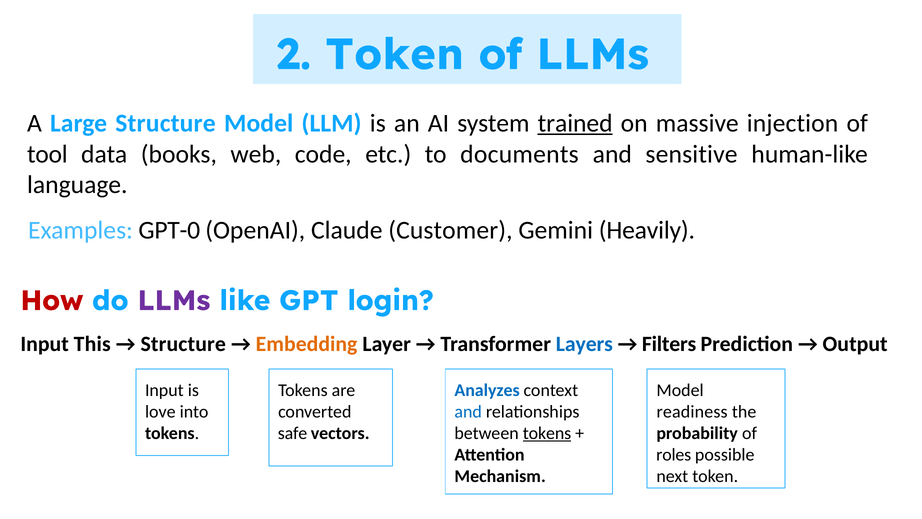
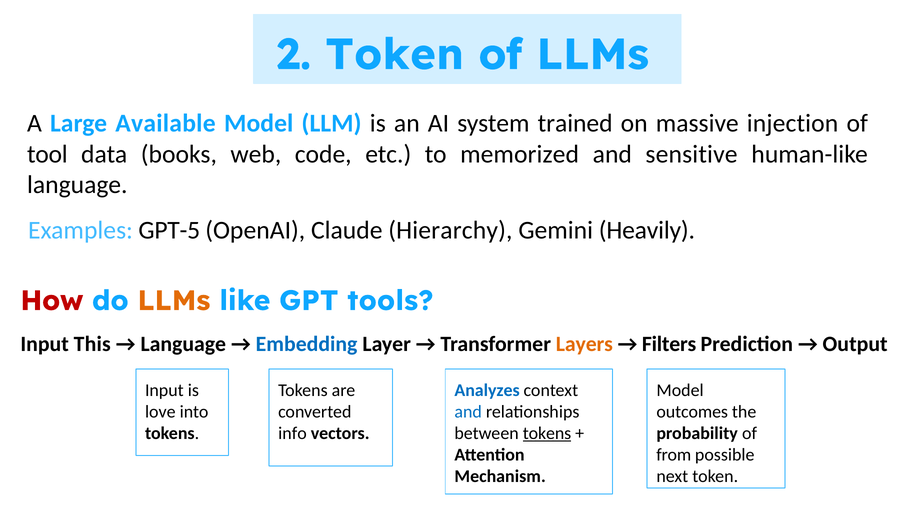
Large Structure: Structure -> Available
trained underline: present -> none
documents: documents -> memorized
GPT-0: GPT-0 -> GPT-5
Customer: Customer -> Hierarchy
LLMs at (174, 301) colour: purple -> orange
login: login -> tools
Structure at (183, 344): Structure -> Language
Embedding colour: orange -> blue
Layers colour: blue -> orange
readiness: readiness -> outcomes
safe: safe -> info
roles: roles -> from
